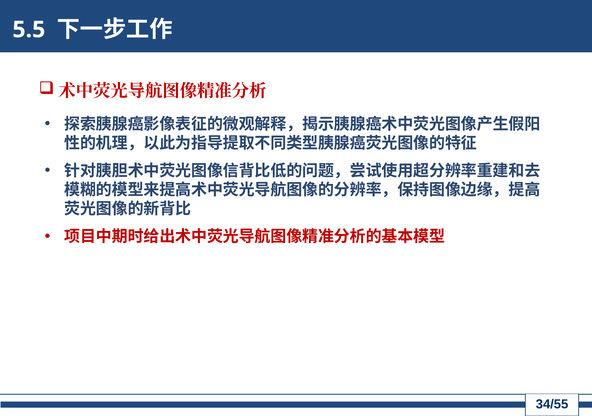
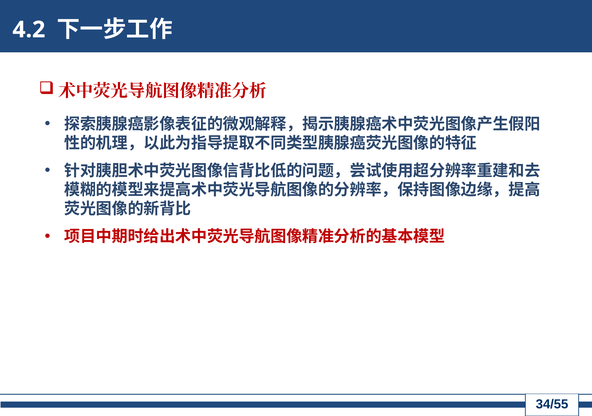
5.5: 5.5 -> 4.2
